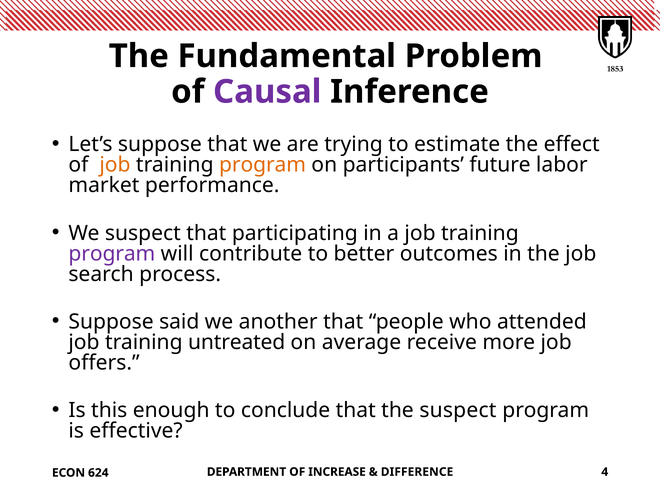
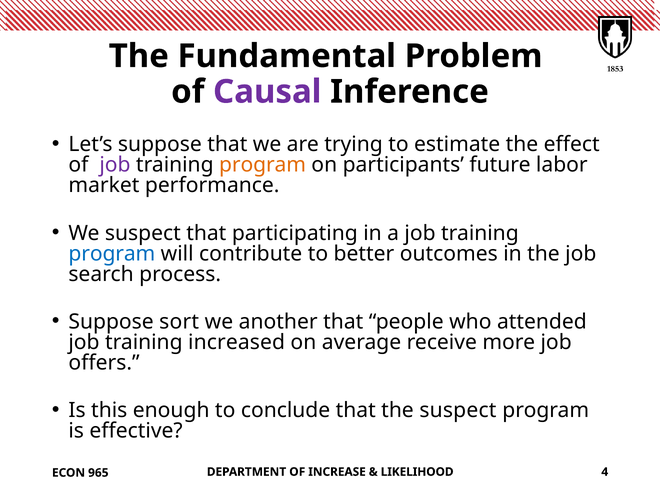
job at (115, 165) colour: orange -> purple
program at (112, 254) colour: purple -> blue
said: said -> sort
untreated: untreated -> increased
DIFFERENCE: DIFFERENCE -> LIKELIHOOD
624: 624 -> 965
